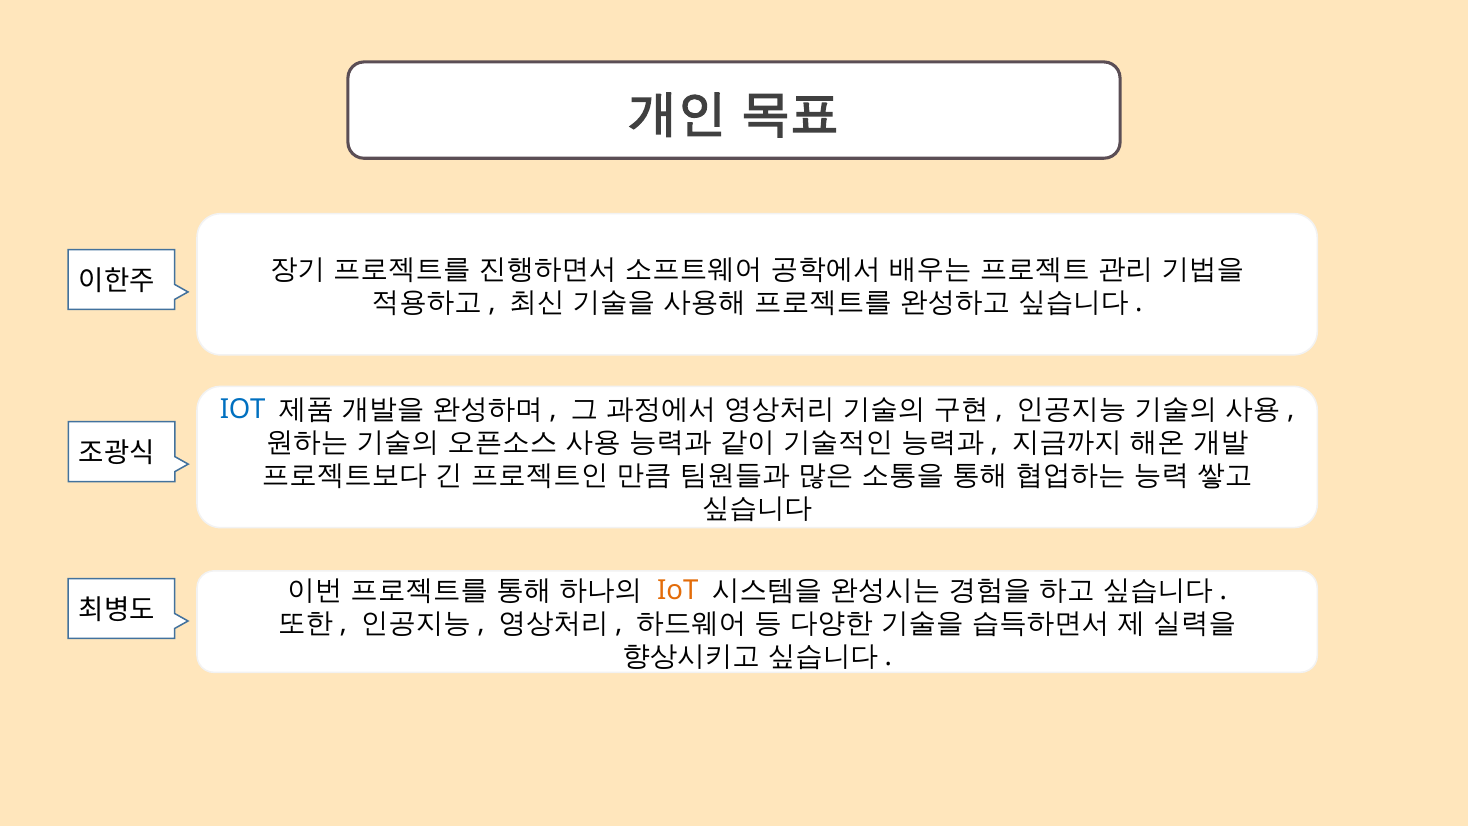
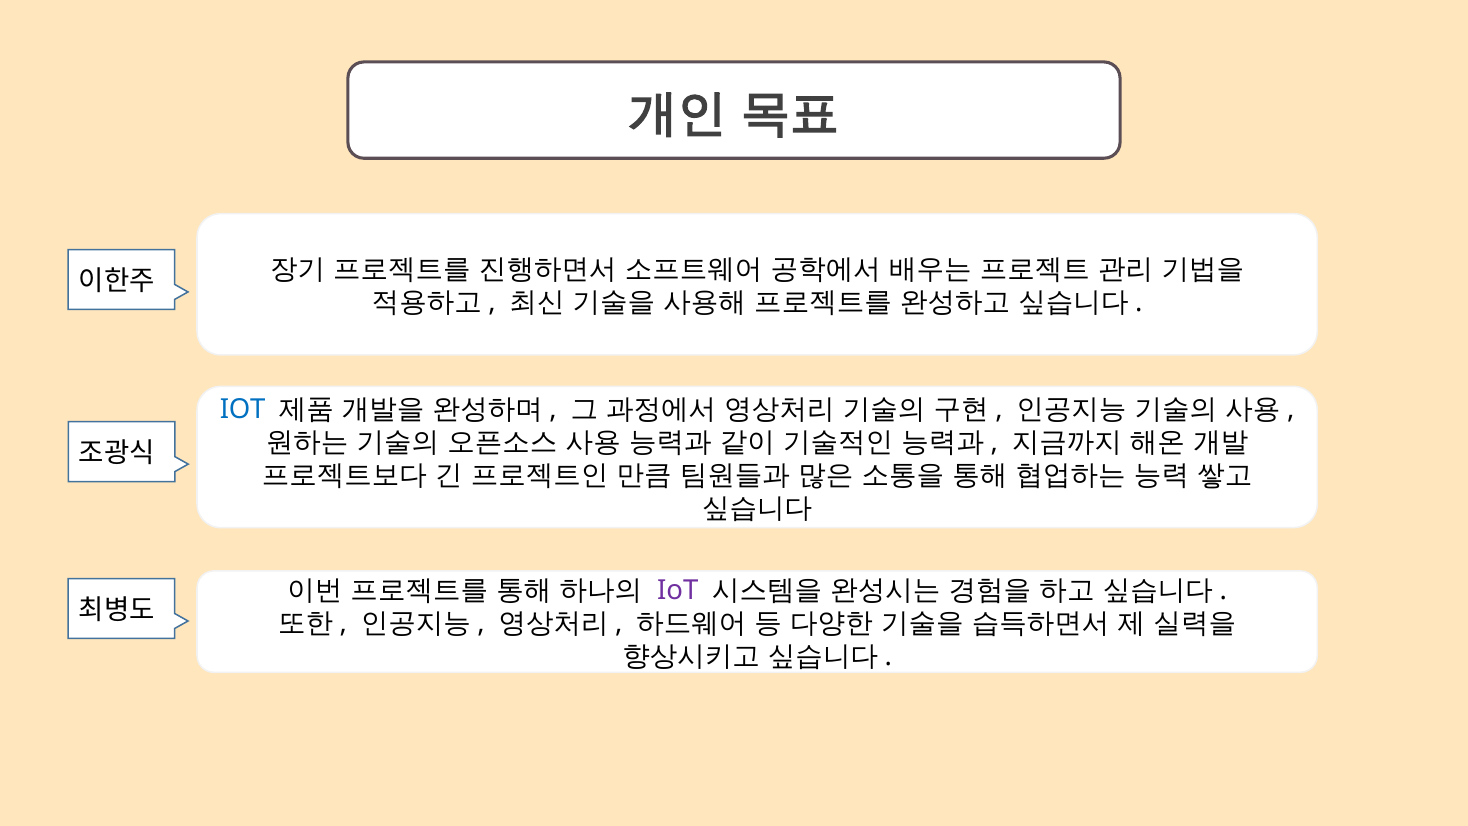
IoT at (678, 590) colour: orange -> purple
